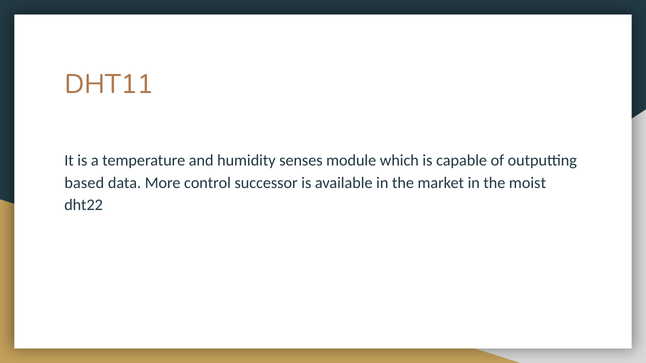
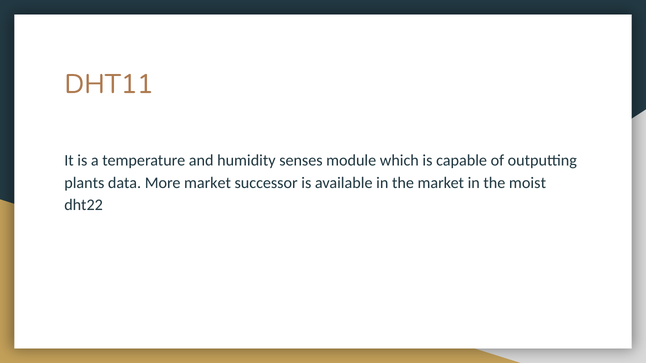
based: based -> plants
More control: control -> market
